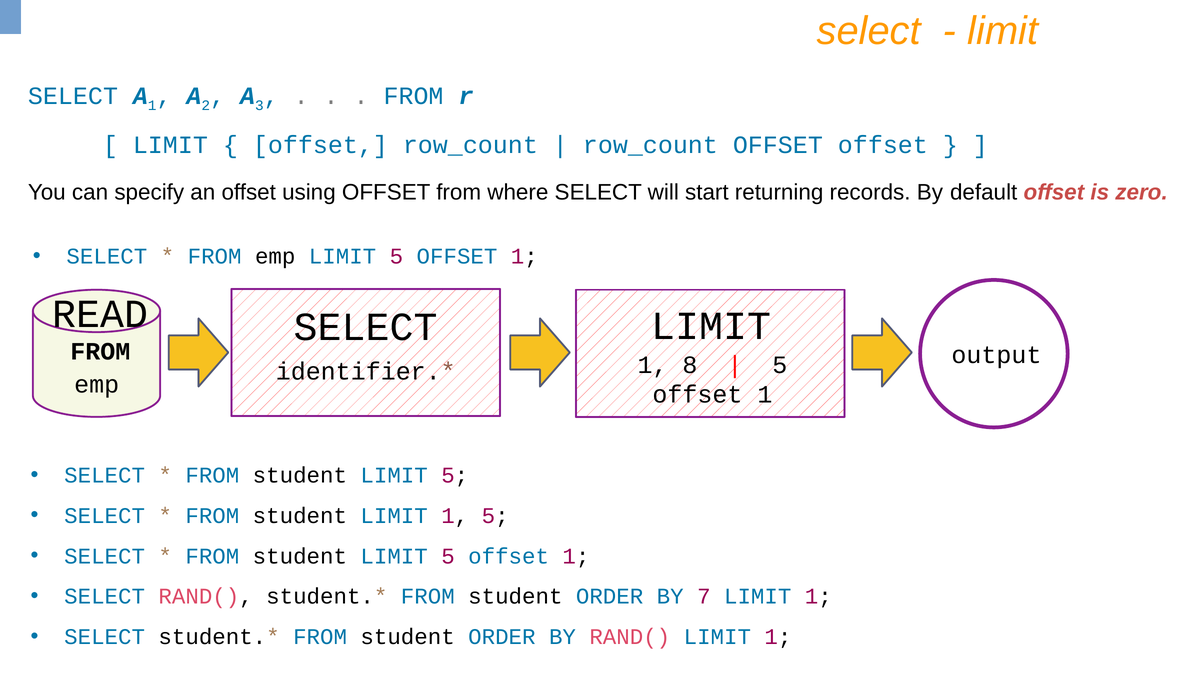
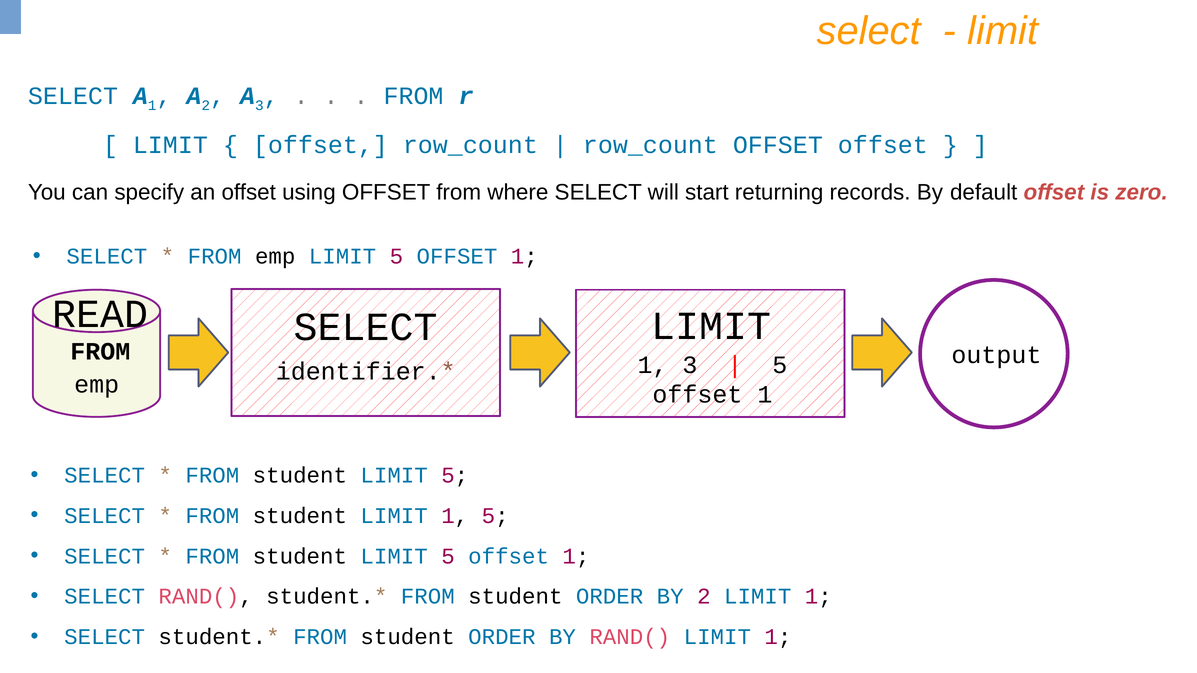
1 8: 8 -> 3
BY 7: 7 -> 2
